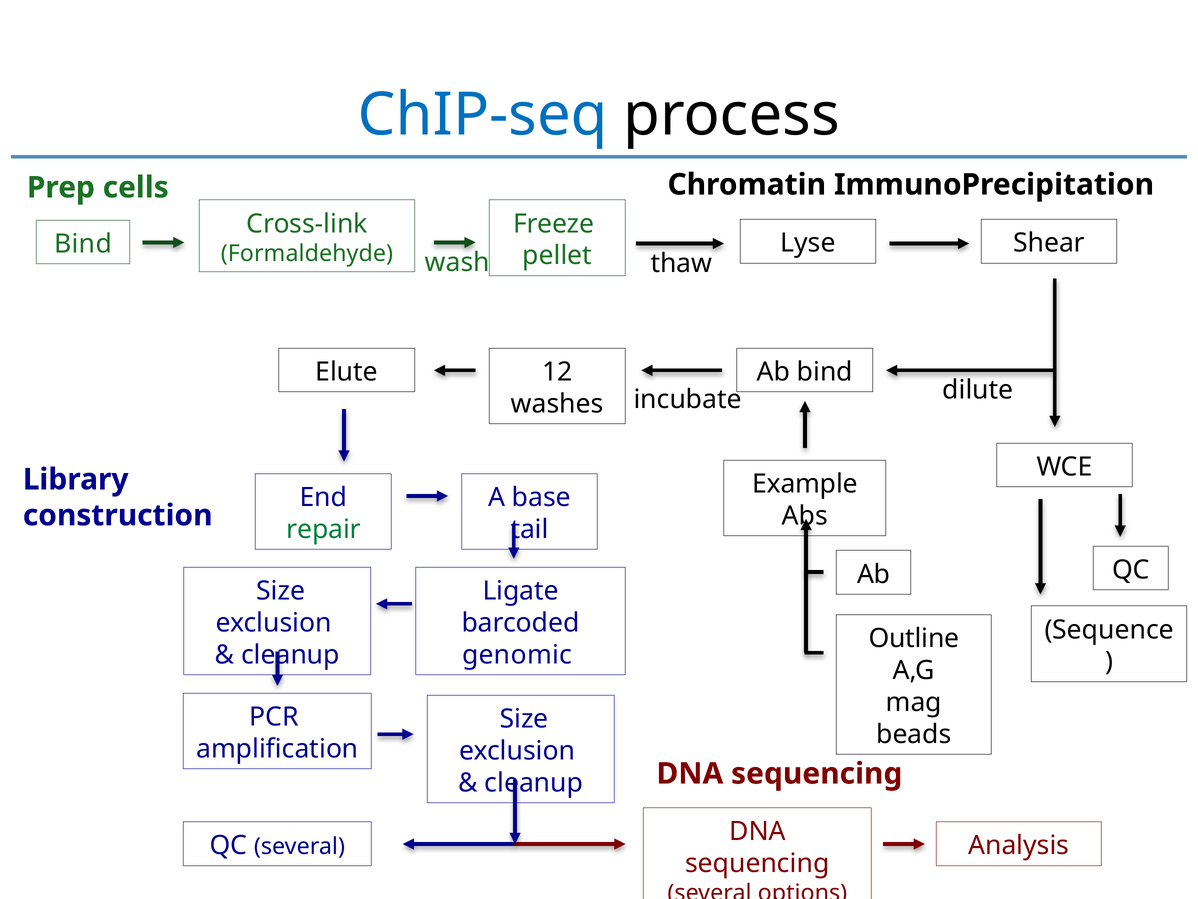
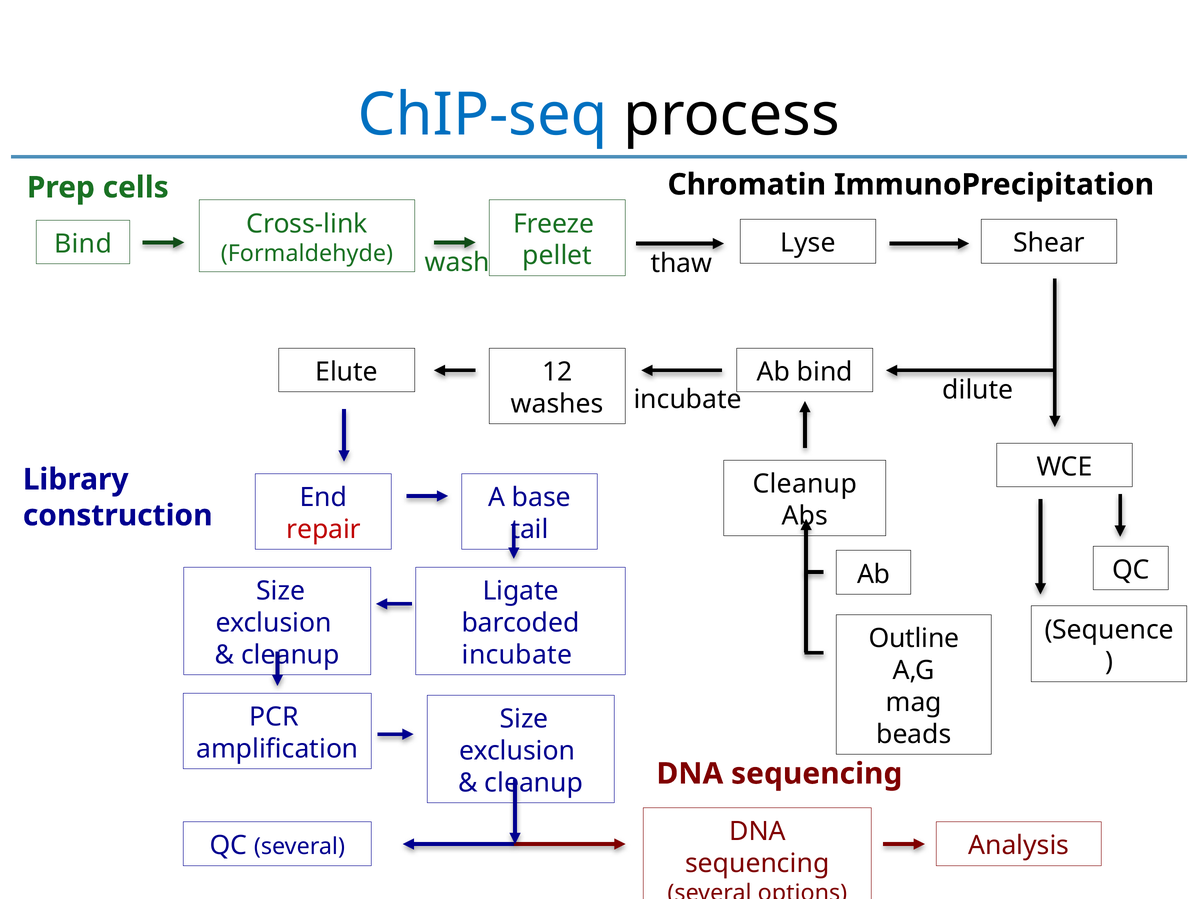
Example at (805, 484): Example -> Cleanup
repair colour: green -> red
genomic at (517, 654): genomic -> incubate
